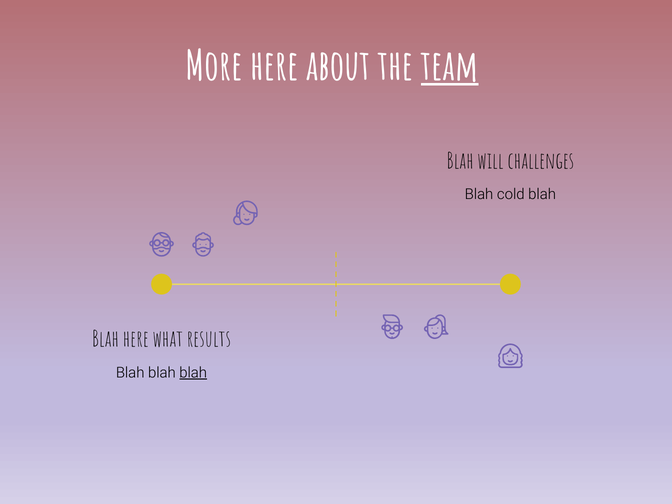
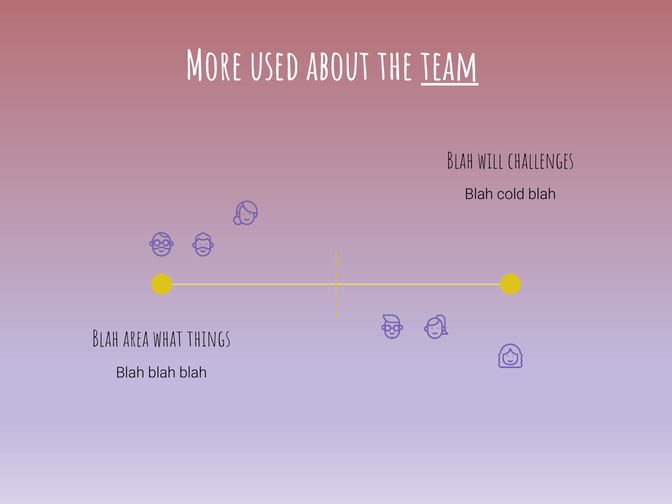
More here: here -> used
Blah here: here -> area
results: results -> things
blah at (193, 373) underline: present -> none
